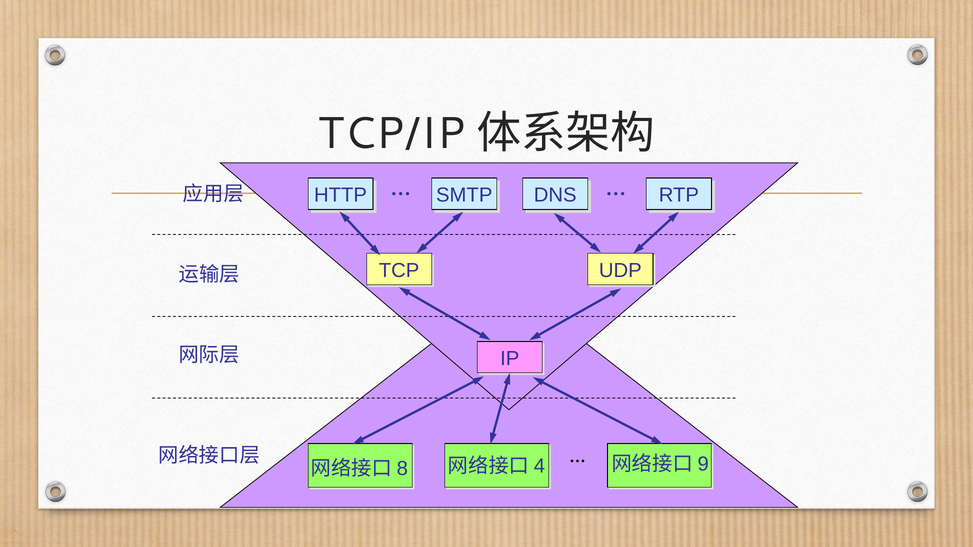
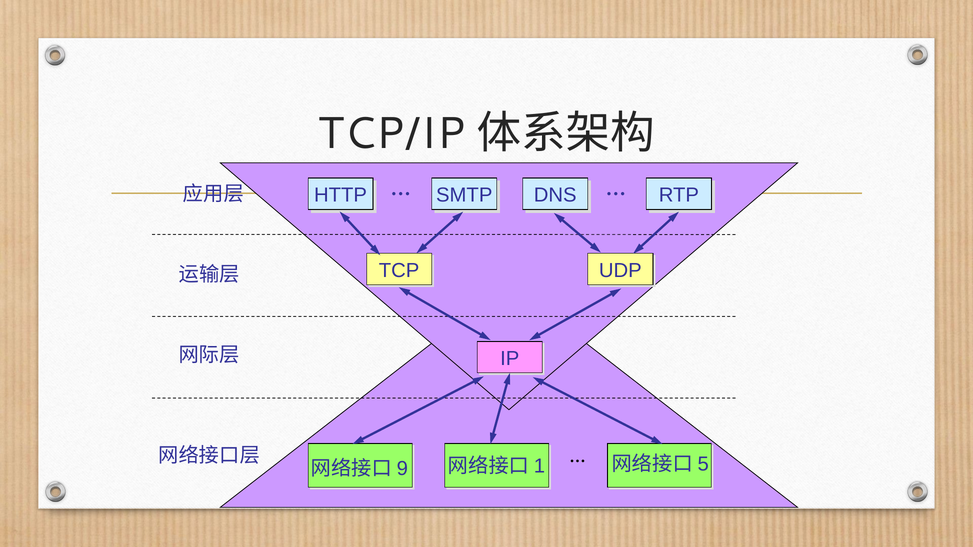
8: 8 -> 9
4: 4 -> 1
9: 9 -> 5
